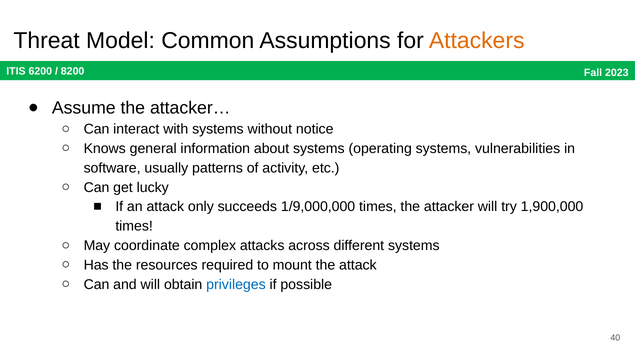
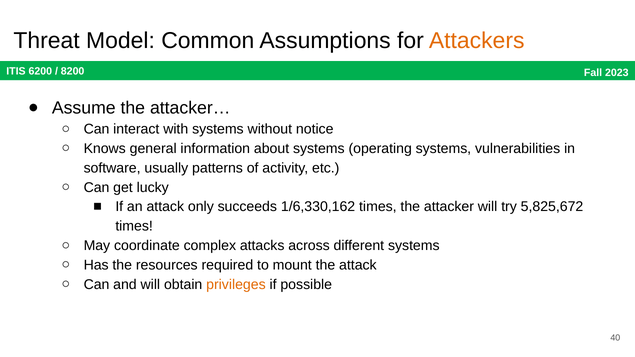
1/9,000,000: 1/9,000,000 -> 1/6,330,162
1,900,000: 1,900,000 -> 5,825,672
privileges colour: blue -> orange
